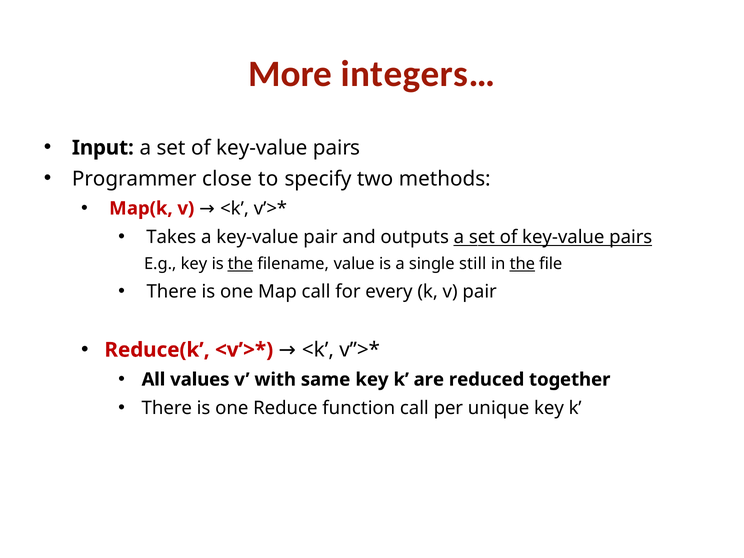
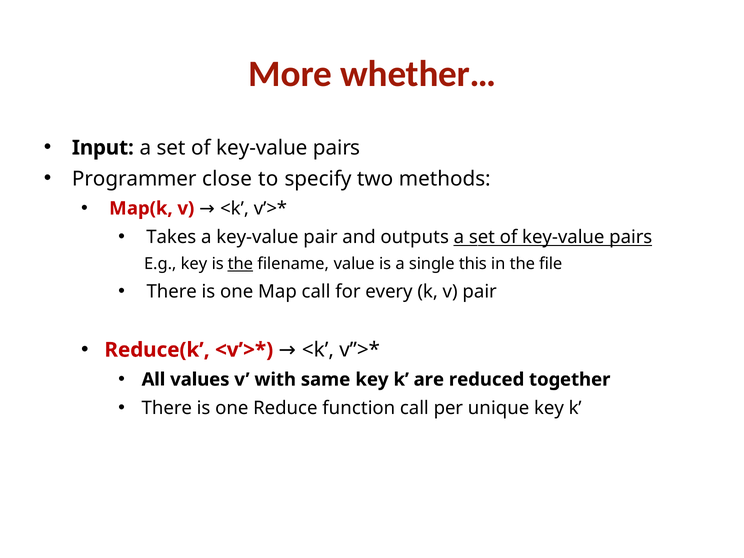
integers…: integers… -> whether…
still: still -> this
the at (522, 264) underline: present -> none
